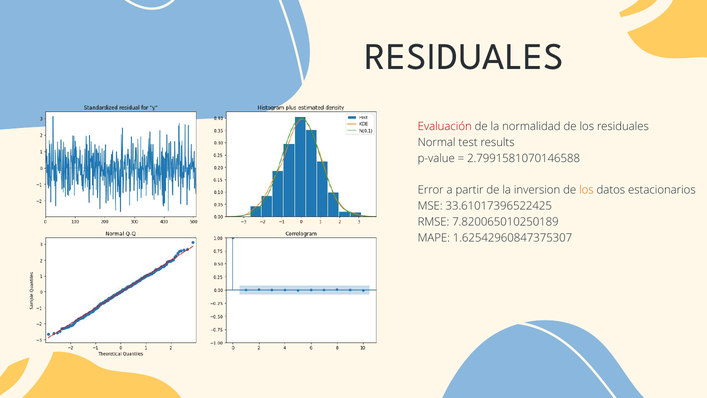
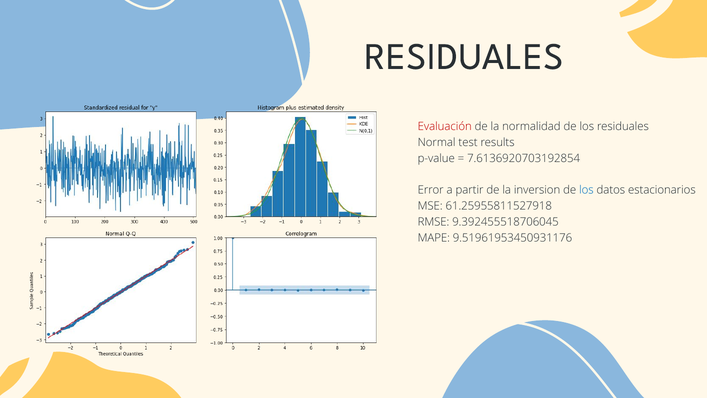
2.7991581070146588: 2.7991581070146588 -> 7.6136920703192854
los at (586, 190) colour: orange -> blue
33.61017396522425: 33.61017396522425 -> 61.25955811527918
7.820065010250189: 7.820065010250189 -> 9.392455518706045
1.62542960847375307: 1.62542960847375307 -> 9.51961953450931176
